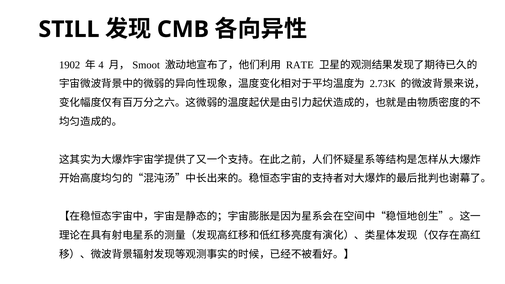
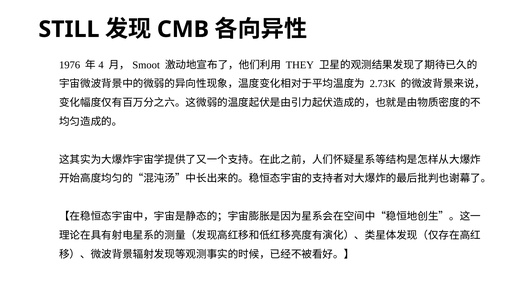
1902: 1902 -> 1976
RATE: RATE -> THEY
